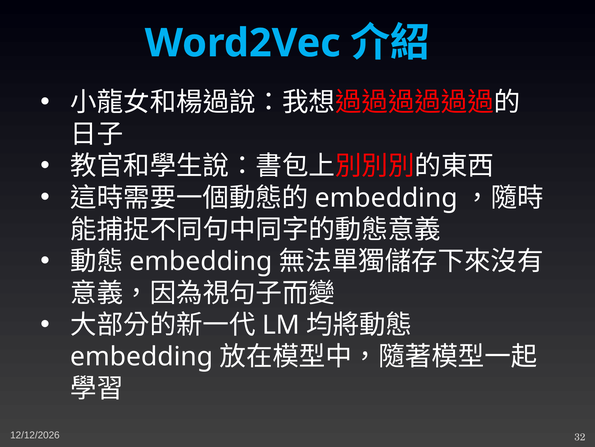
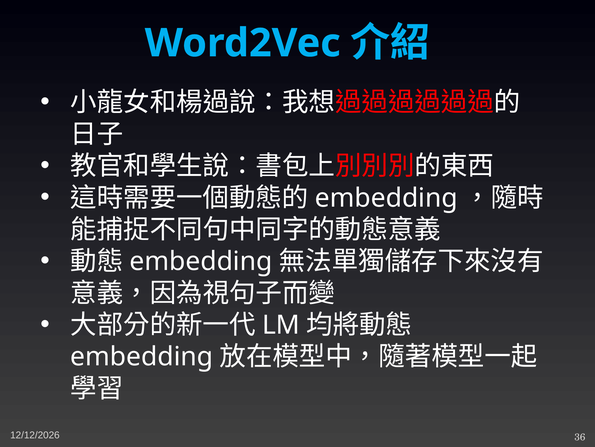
32: 32 -> 36
